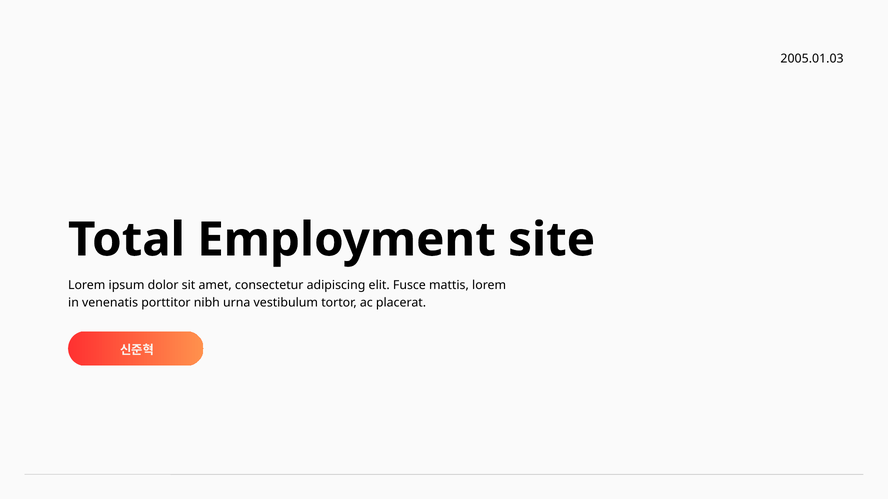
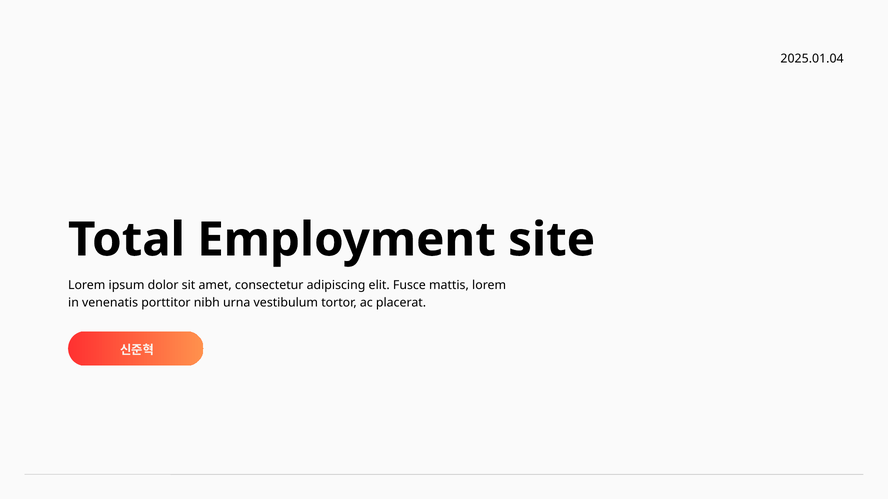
2005.01.03: 2005.01.03 -> 2025.01.04
